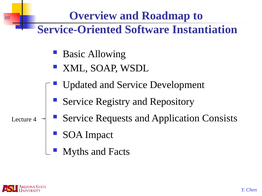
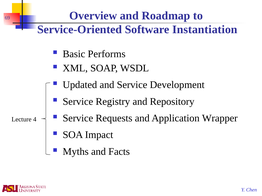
Allowing: Allowing -> Performs
Consists: Consists -> Wrapper
